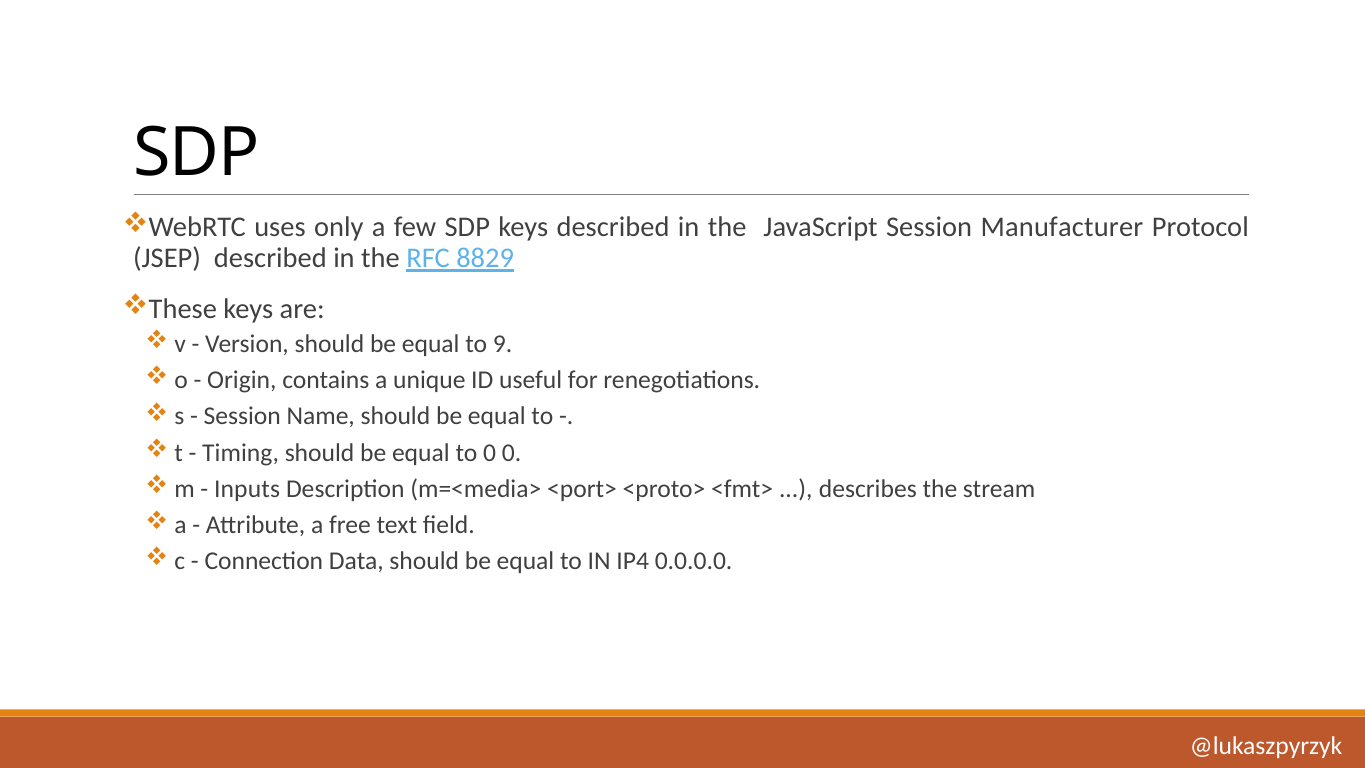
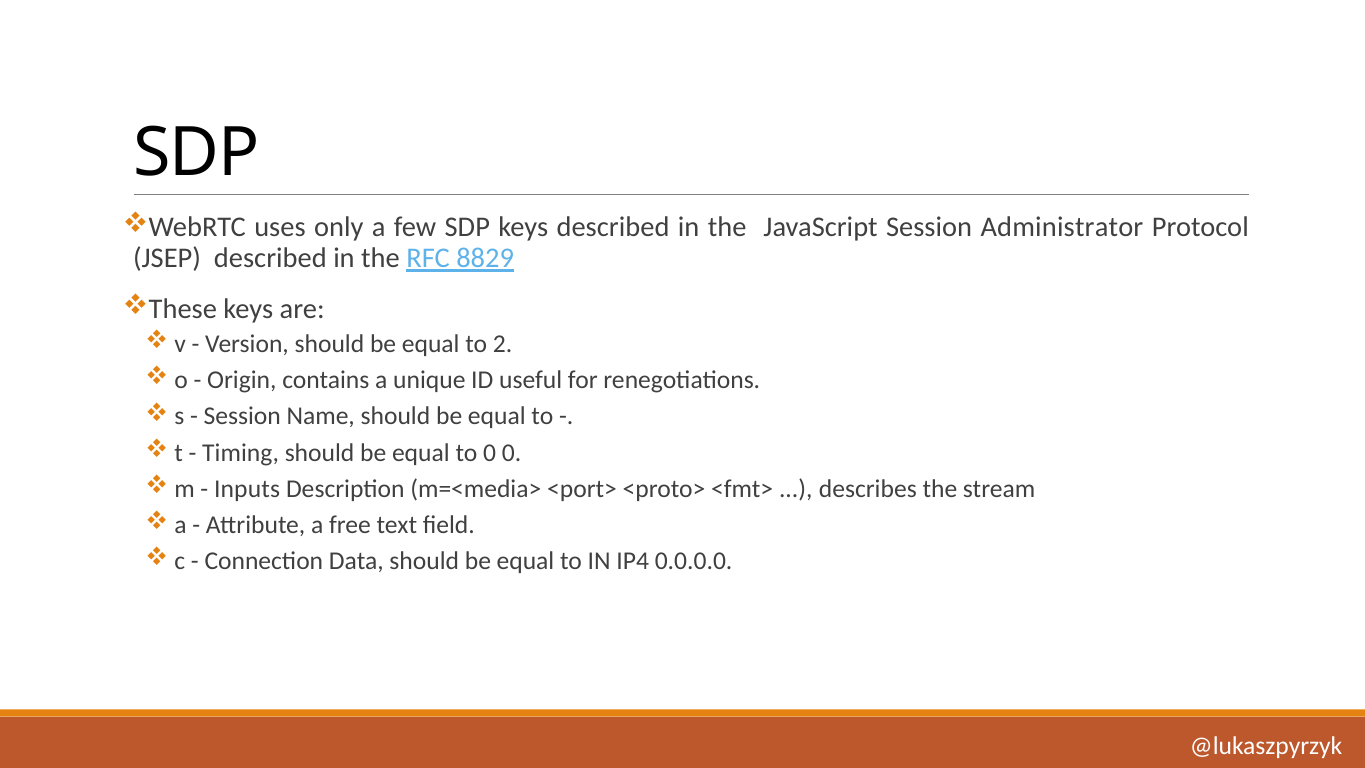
Manufacturer: Manufacturer -> Administrator
9: 9 -> 2
